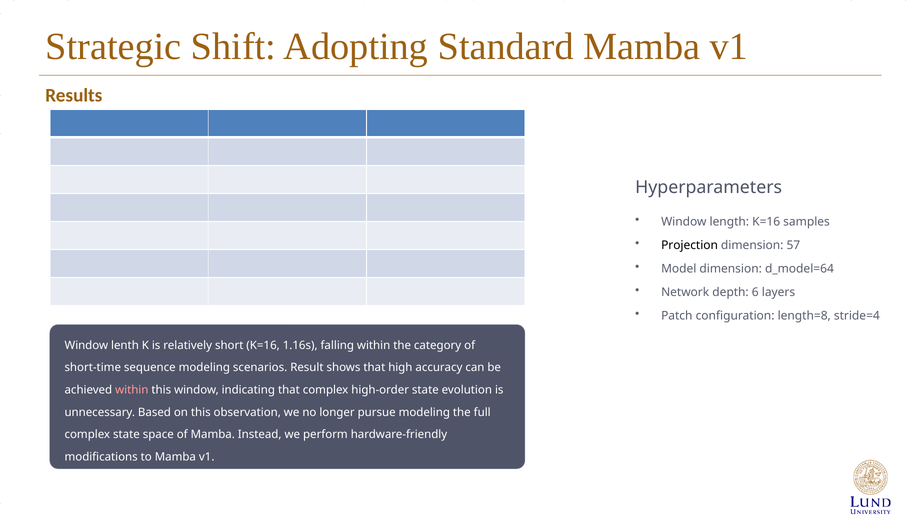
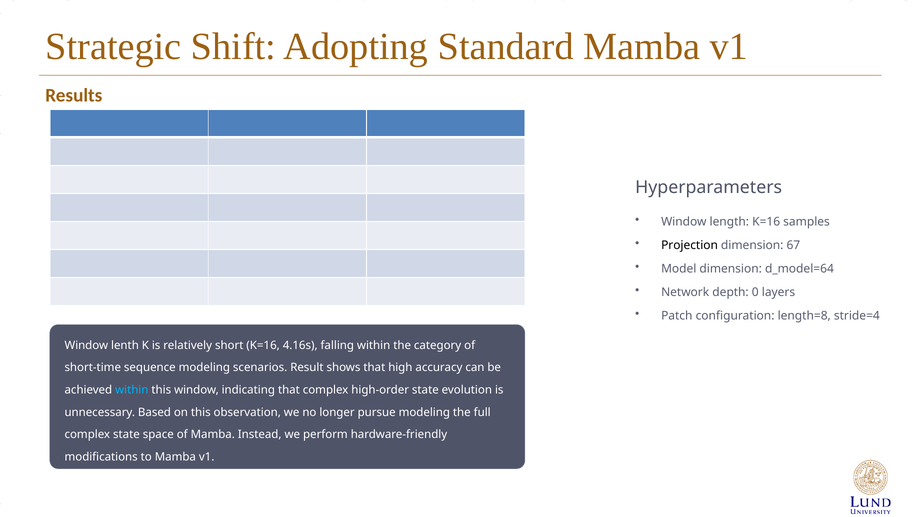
57: 57 -> 67
6: 6 -> 0
1.16s: 1.16s -> 4.16s
within at (132, 389) colour: pink -> light blue
